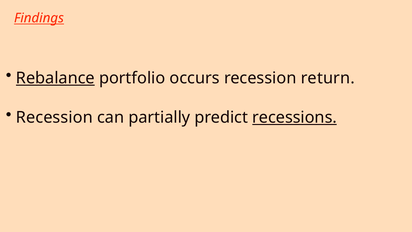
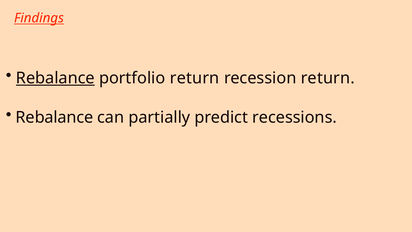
portfolio occurs: occurs -> return
Recession at (54, 117): Recession -> Rebalance
recessions underline: present -> none
